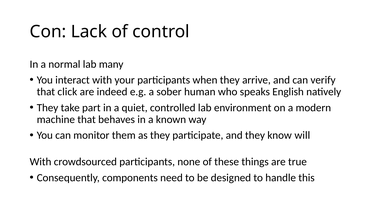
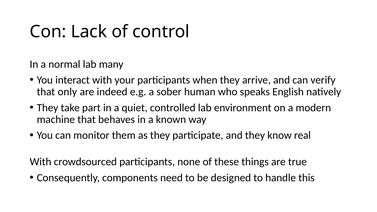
click: click -> only
will: will -> real
